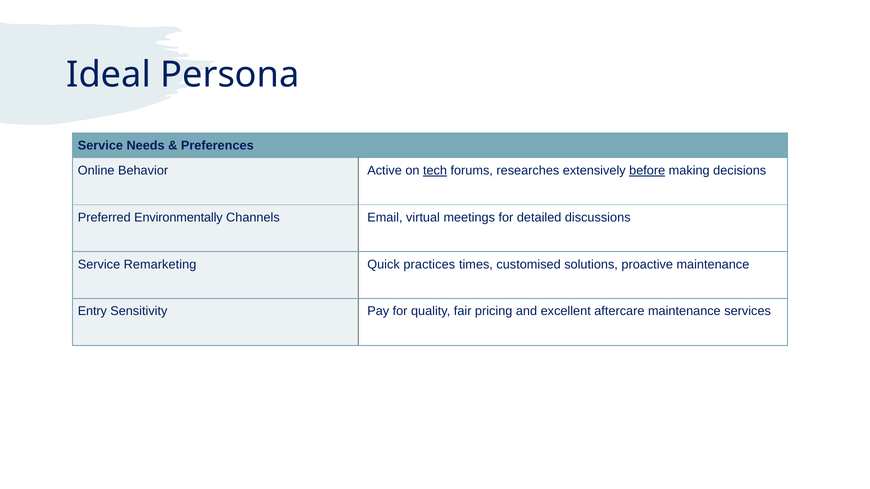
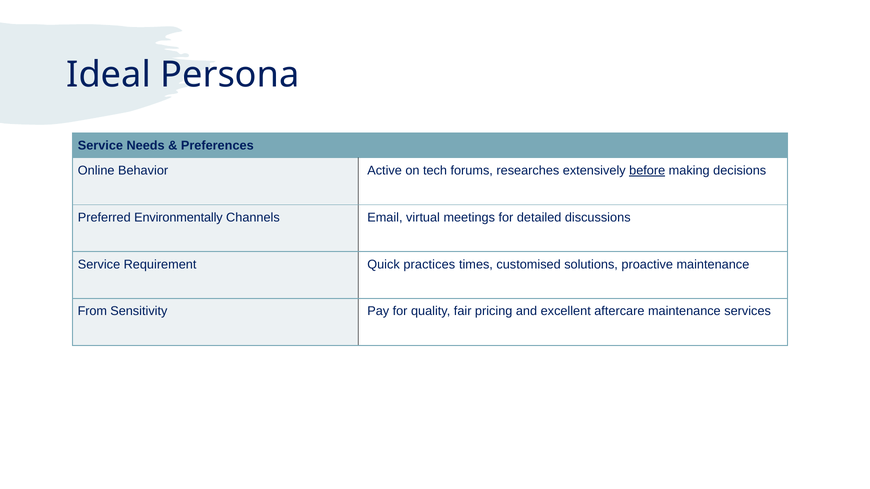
tech underline: present -> none
Remarketing: Remarketing -> Requirement
Entry: Entry -> From
